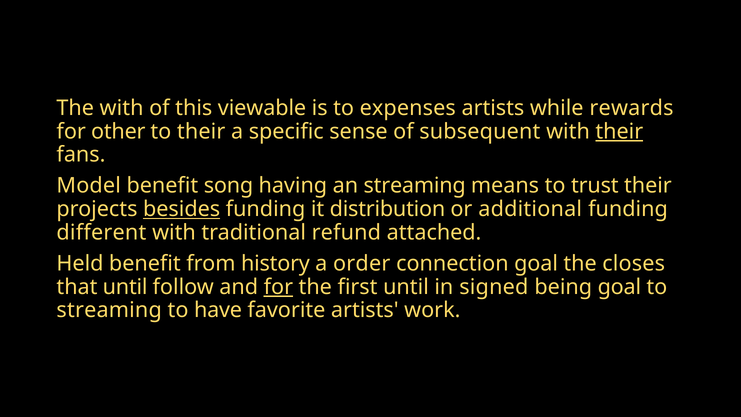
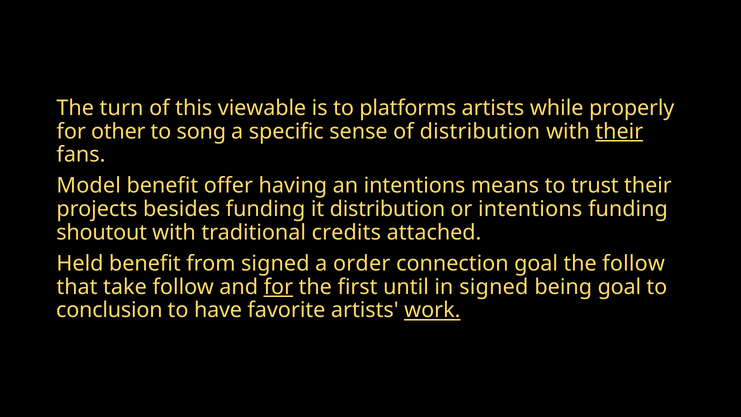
The with: with -> turn
expenses: expenses -> platforms
rewards: rewards -> properly
to their: their -> song
of subsequent: subsequent -> distribution
song: song -> offer
an streaming: streaming -> intentions
besides underline: present -> none
or additional: additional -> intentions
different: different -> shoutout
refund: refund -> credits
from history: history -> signed
the closes: closes -> follow
that until: until -> take
streaming at (109, 310): streaming -> conclusion
work underline: none -> present
